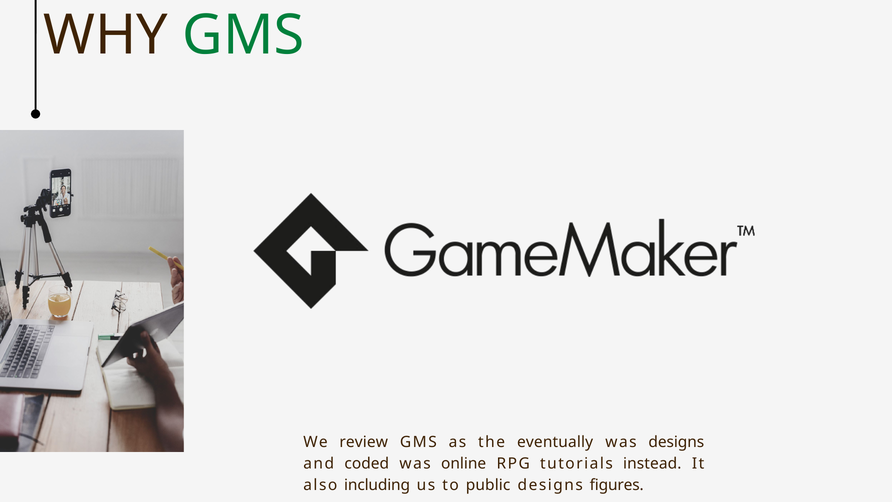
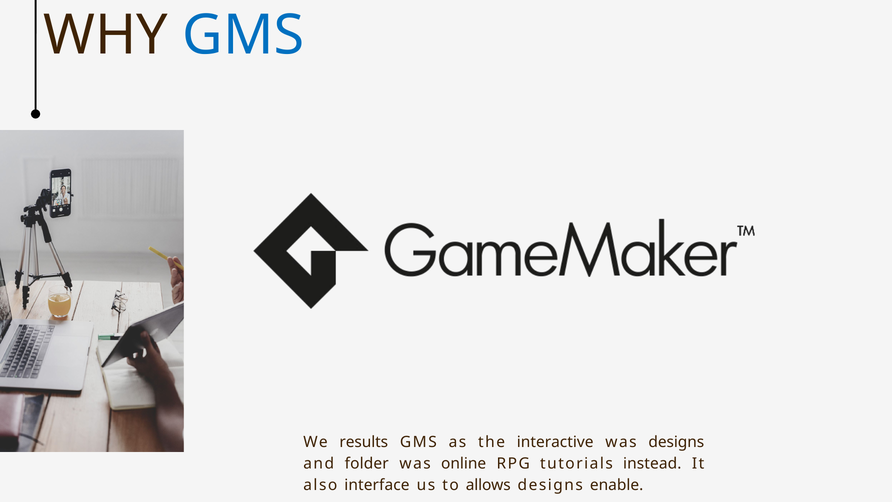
GMS at (243, 36) colour: green -> blue
review: review -> results
eventually: eventually -> interactive
coded: coded -> folder
including: including -> interface
public: public -> allows
figures: figures -> enable
